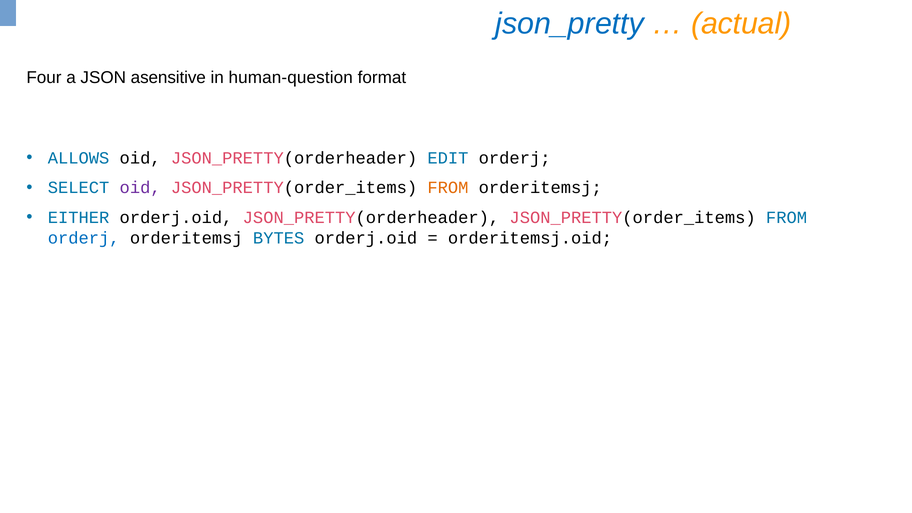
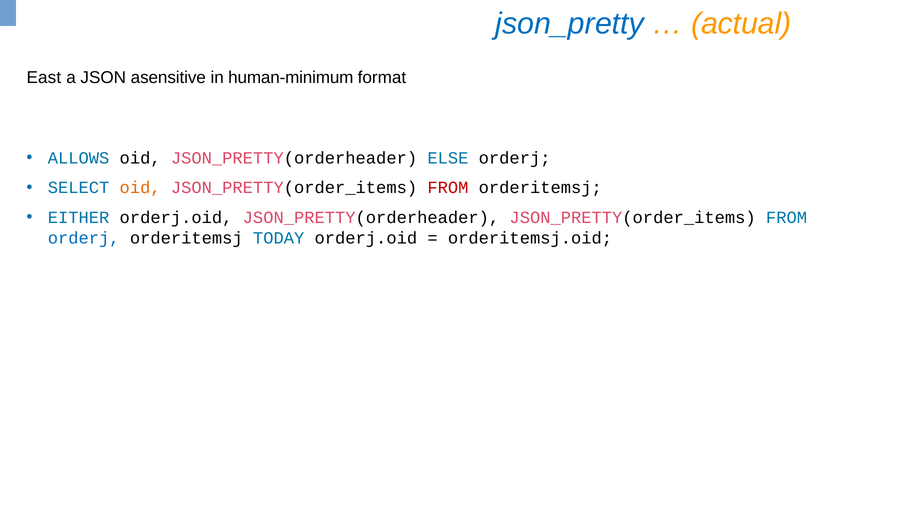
Four: Four -> East
human-question: human-question -> human-minimum
EDIT: EDIT -> ELSE
oid at (140, 188) colour: purple -> orange
FROM at (448, 188) colour: orange -> red
BYTES: BYTES -> TODAY
